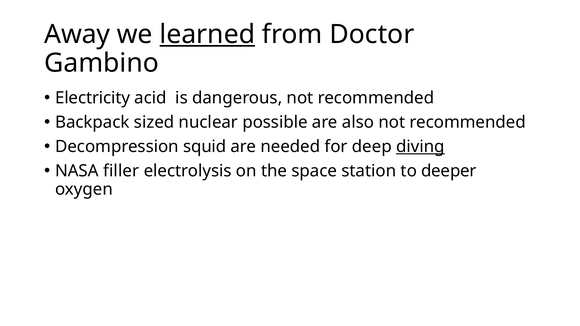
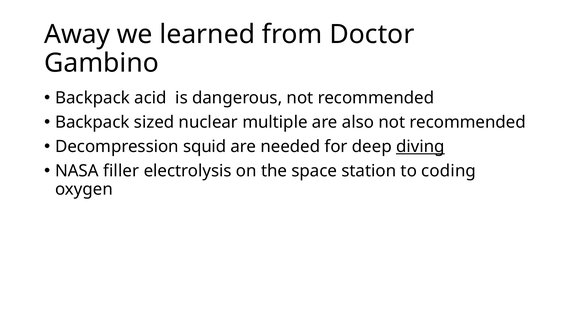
learned underline: present -> none
Electricity at (93, 98): Electricity -> Backpack
possible: possible -> multiple
deeper: deeper -> coding
